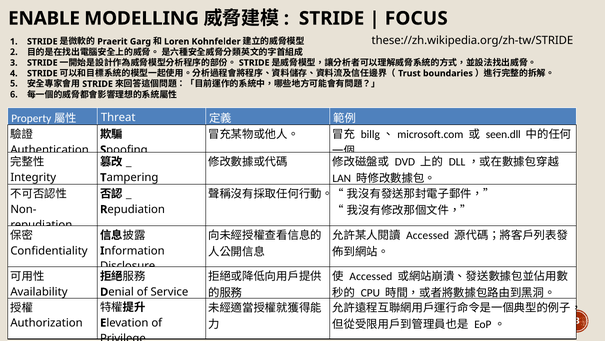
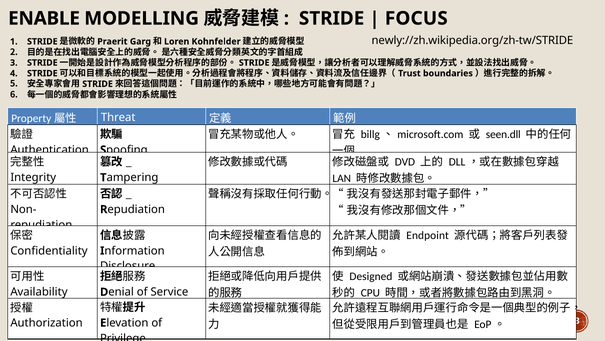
these://zh.wikipedia.org/zh-tw/STRIDE: these://zh.wikipedia.org/zh-tw/STRIDE -> newly://zh.wikipedia.org/zh-tw/STRIDE
Accessed at (428, 235): Accessed -> Endpoint
Accessed at (371, 276): Accessed -> Designed
